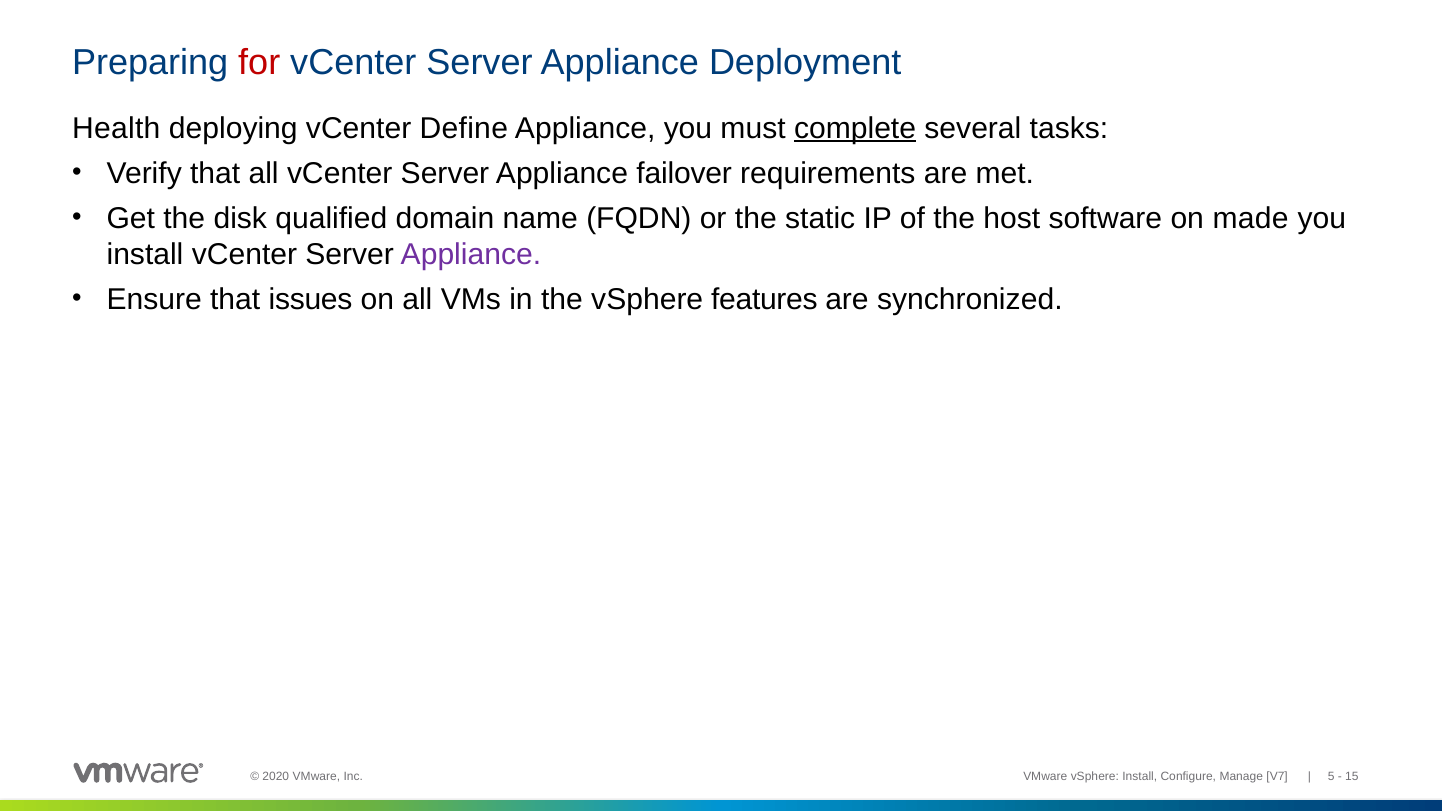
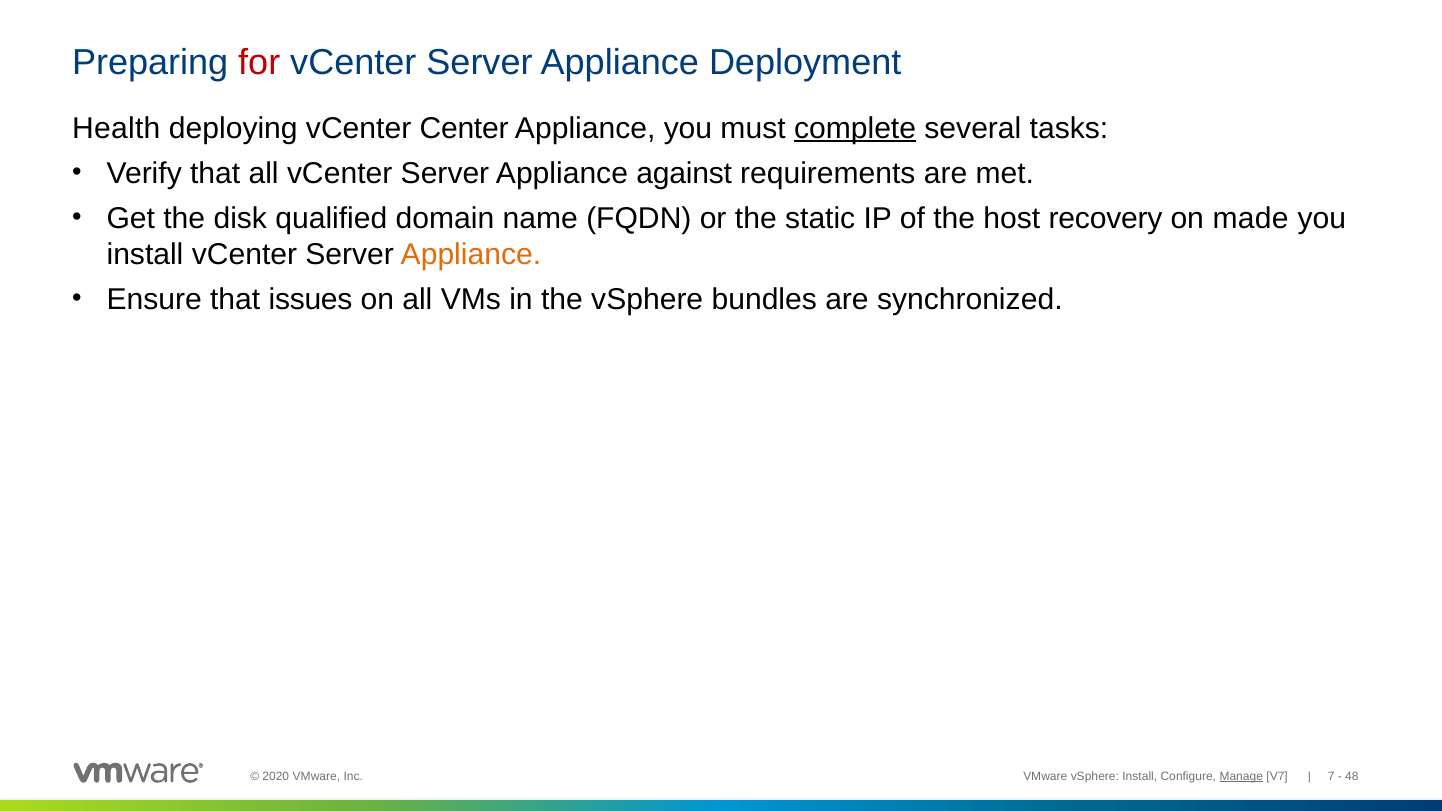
Define: Define -> Center
failover: failover -> against
software: software -> recovery
Appliance at (471, 255) colour: purple -> orange
features: features -> bundles
Manage underline: none -> present
5: 5 -> 7
15: 15 -> 48
